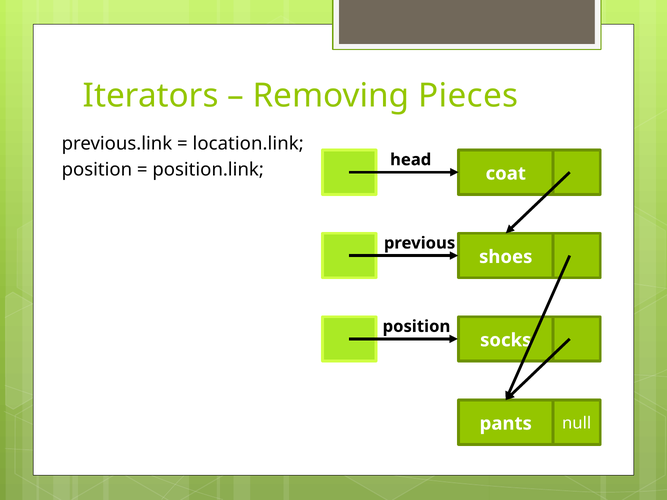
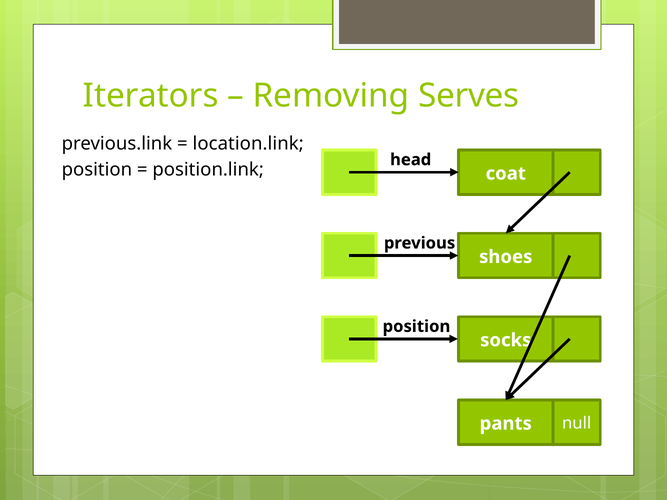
Pieces: Pieces -> Serves
